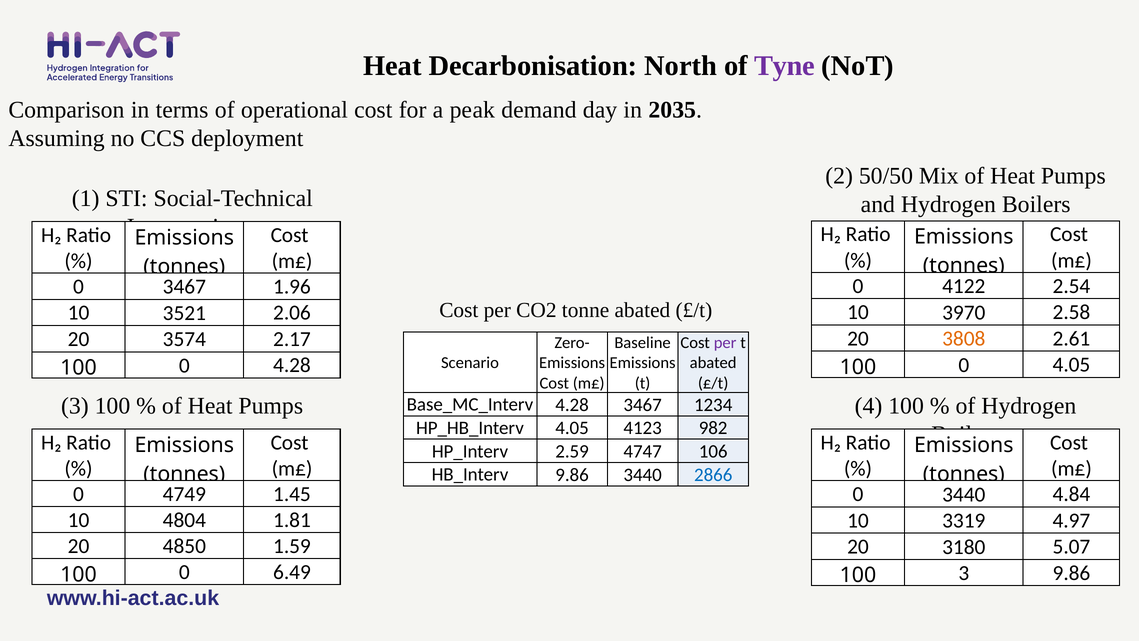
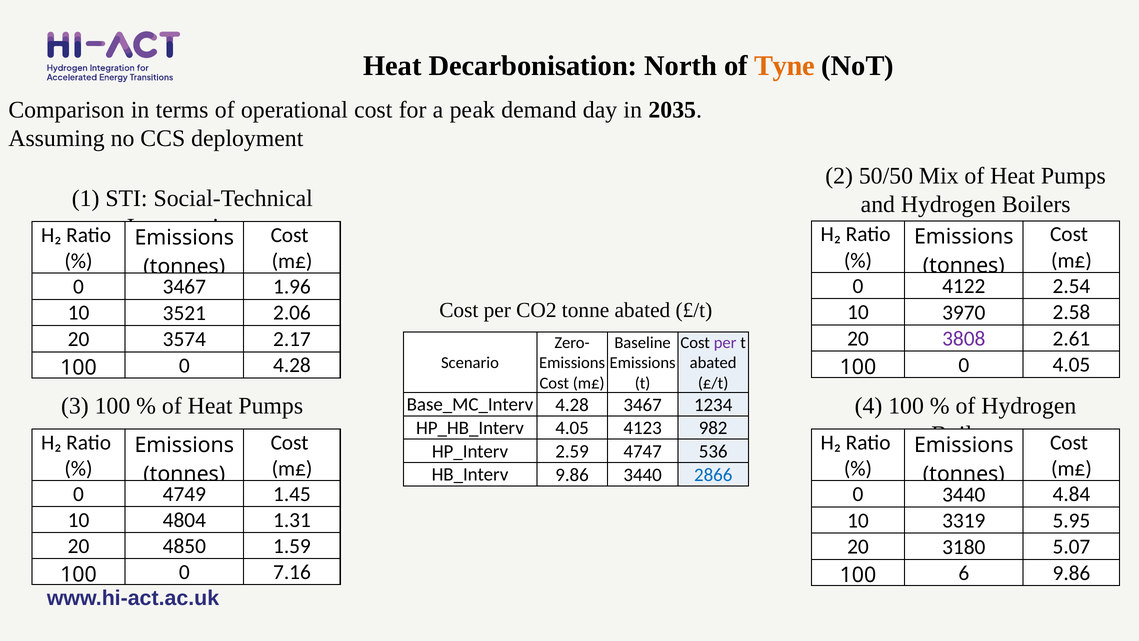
Tyne colour: purple -> orange
3808 colour: orange -> purple
106: 106 -> 536
1.81: 1.81 -> 1.31
4.97: 4.97 -> 5.95
6.49: 6.49 -> 7.16
100 3: 3 -> 6
